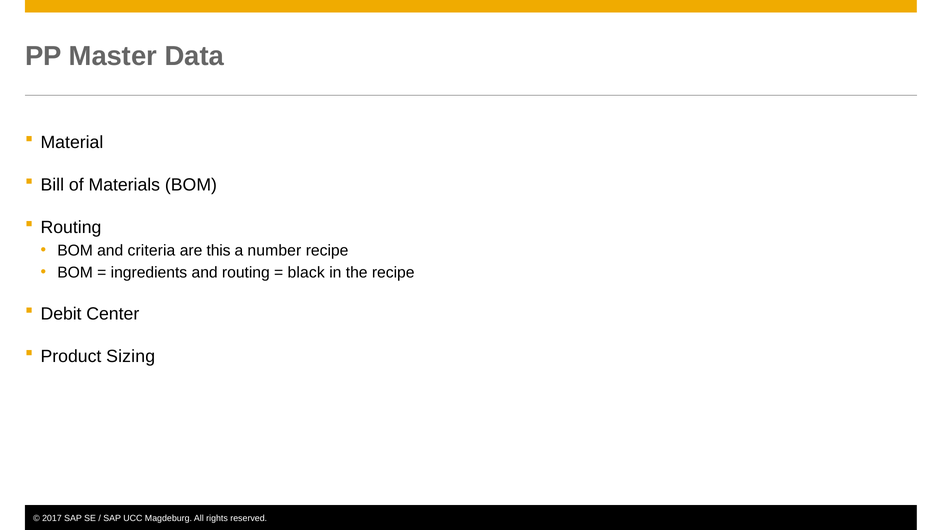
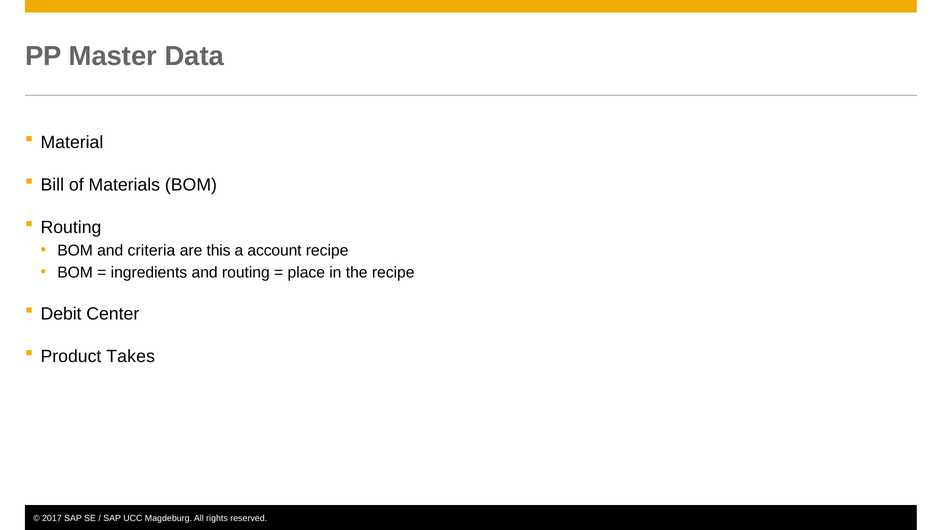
number: number -> account
black: black -> place
Sizing: Sizing -> Takes
